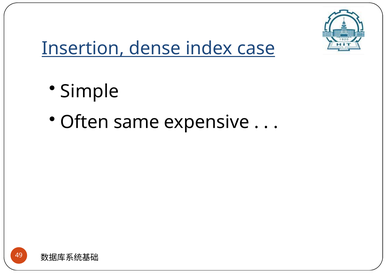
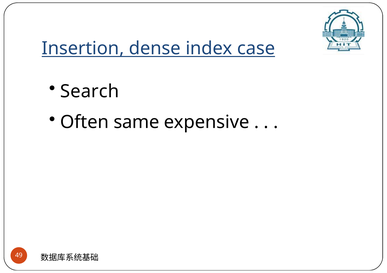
Simple: Simple -> Search
